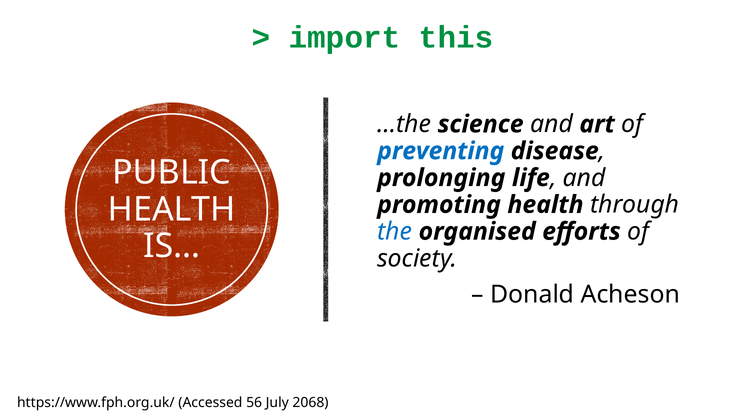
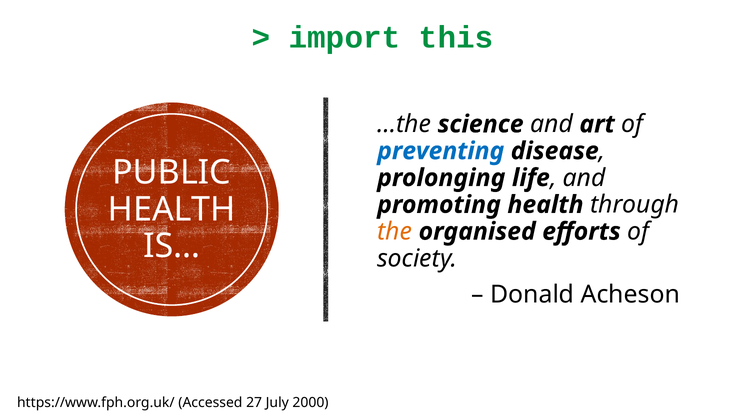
the colour: blue -> orange
56: 56 -> 27
2068: 2068 -> 2000
